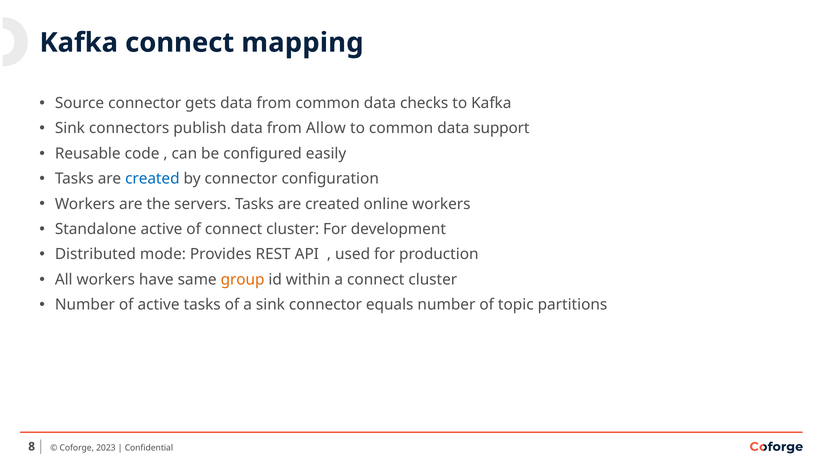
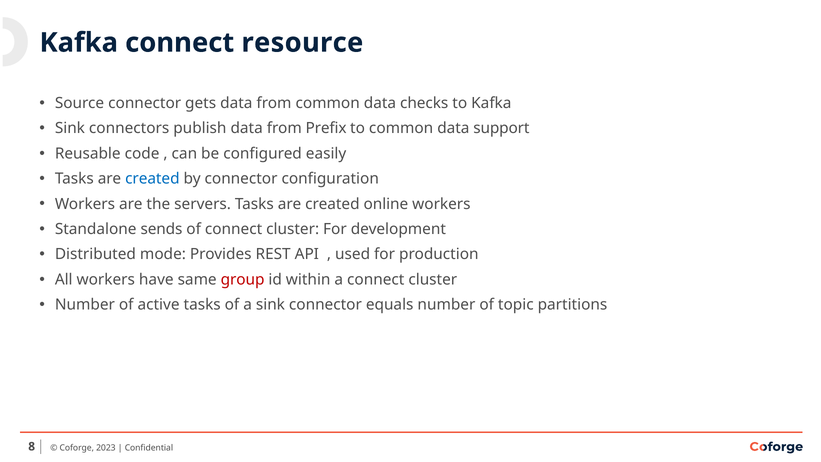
mapping: mapping -> resource
Allow: Allow -> Prefix
Standalone active: active -> sends
group colour: orange -> red
